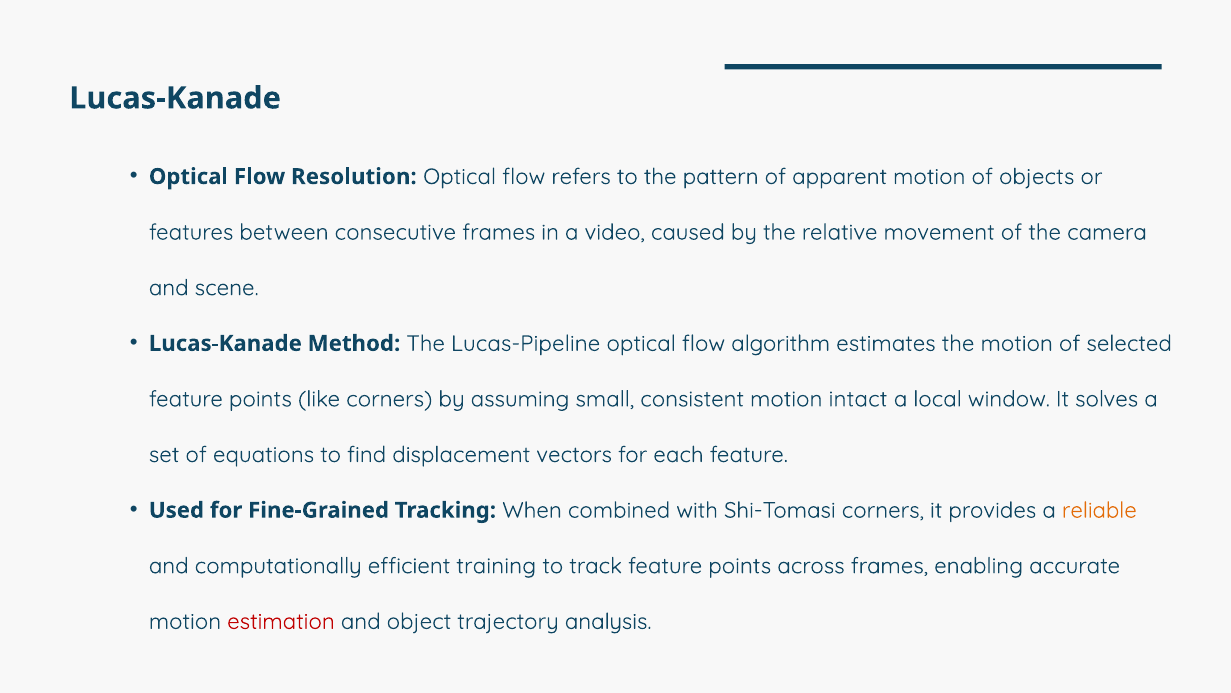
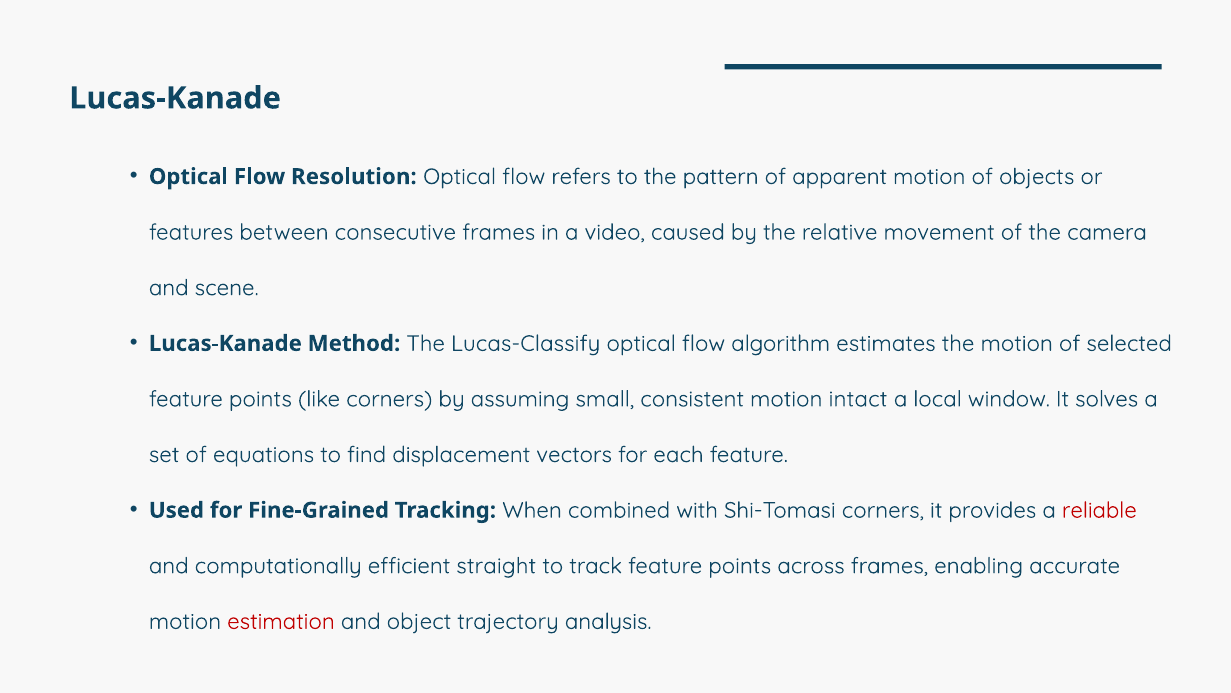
Lucas-Pipeline: Lucas-Pipeline -> Lucas-Classify
reliable colour: orange -> red
training: training -> straight
